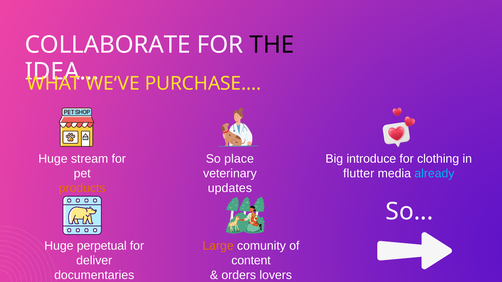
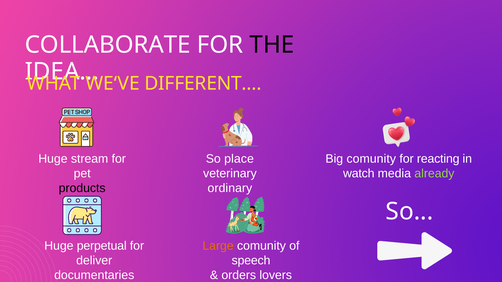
PURCHASE: PURCHASE -> DIFFERENT
Big introduce: introduce -> comunity
clothing: clothing -> reacting
flutter: flutter -> watch
already colour: light blue -> light green
products colour: orange -> black
updates: updates -> ordinary
content: content -> speech
